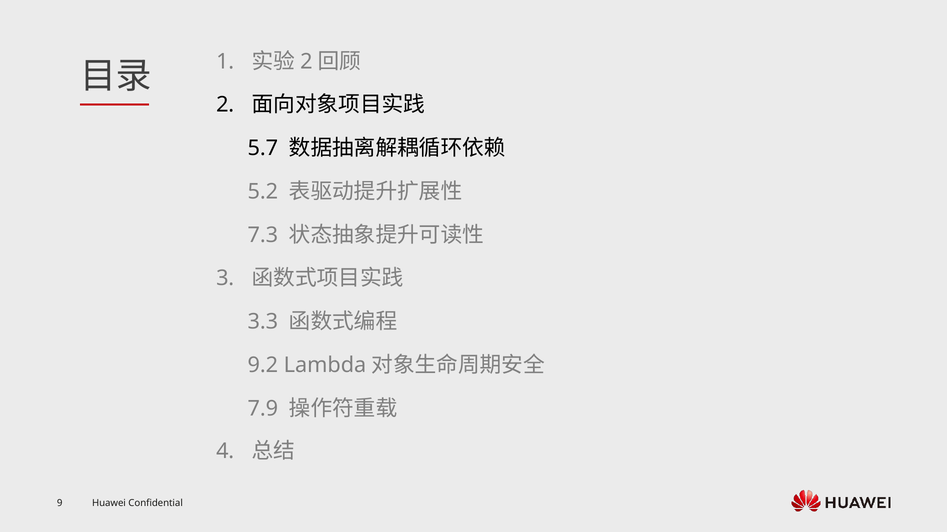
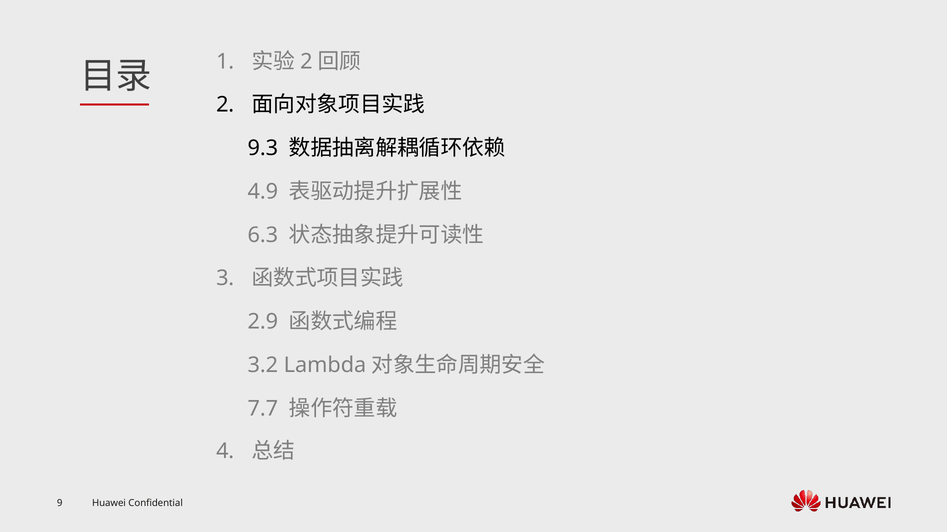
5.7: 5.7 -> 9.3
5.2: 5.2 -> 4.9
7.3: 7.3 -> 6.3
3.3: 3.3 -> 2.9
9.2: 9.2 -> 3.2
7.9: 7.9 -> 7.7
